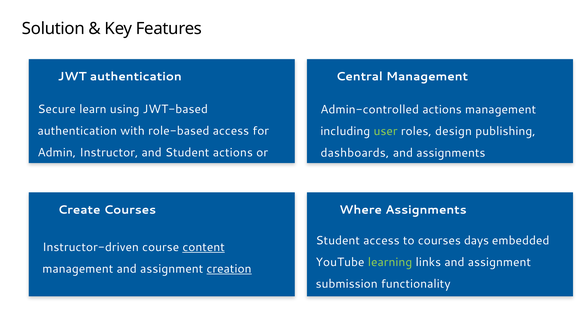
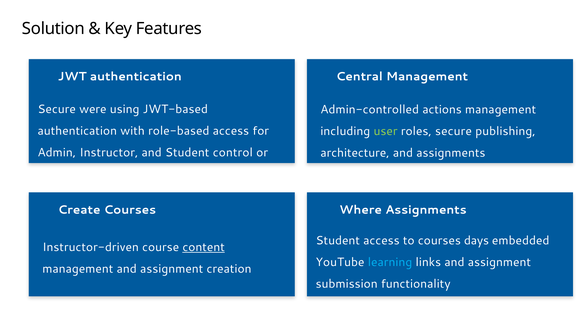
learn: learn -> were
roles design: design -> secure
Student actions: actions -> control
dashboards: dashboards -> architecture
learning colour: light green -> light blue
creation underline: present -> none
